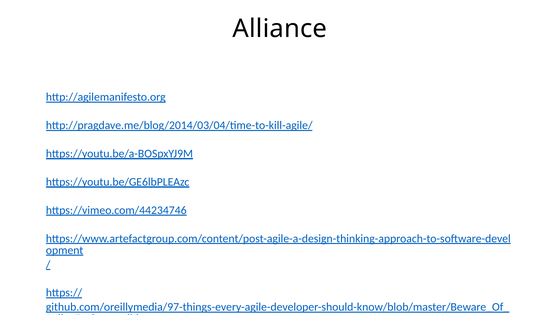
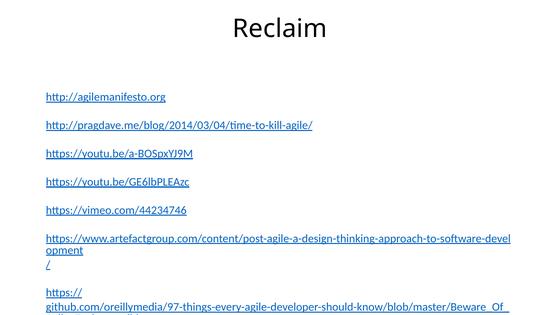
Alliance: Alliance -> Reclaim
